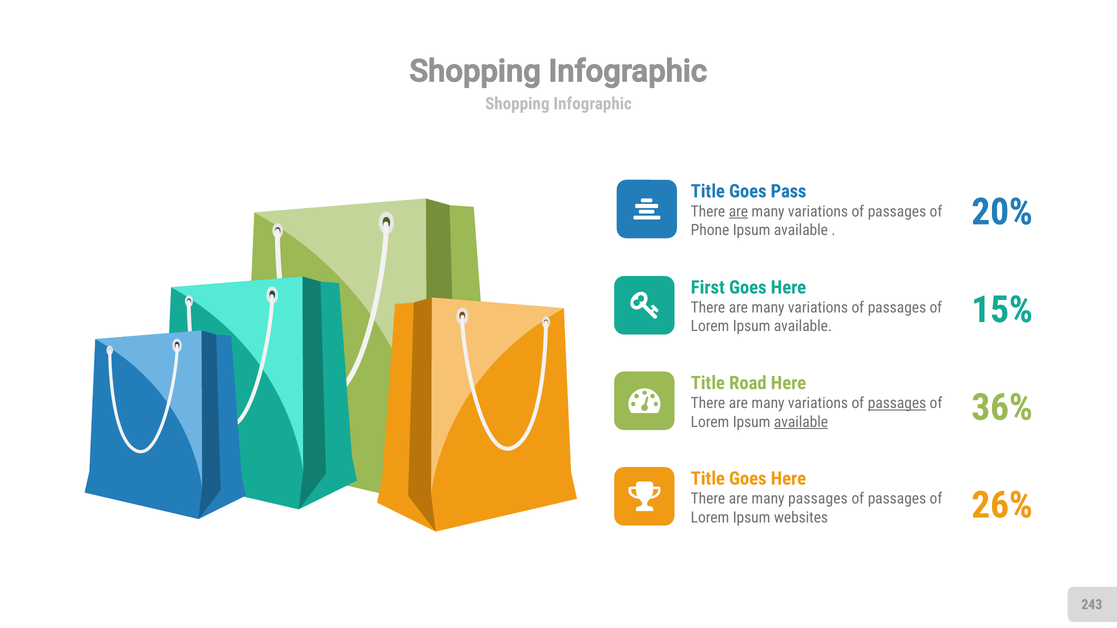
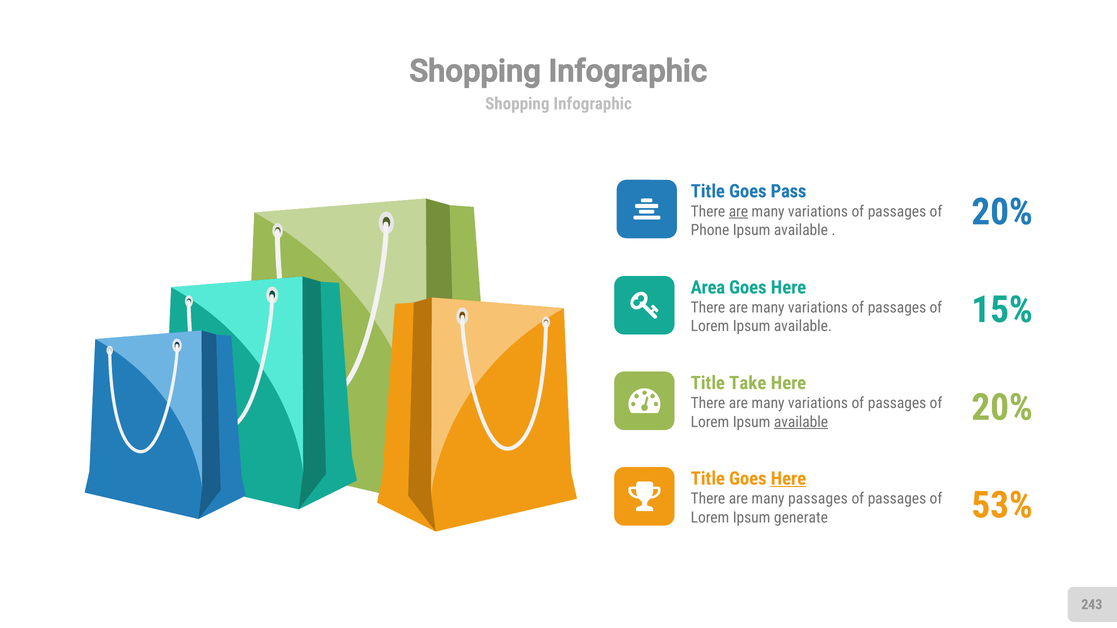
First: First -> Area
Road: Road -> Take
36% at (1002, 408): 36% -> 20%
passages at (897, 403) underline: present -> none
Here at (788, 479) underline: none -> present
26%: 26% -> 53%
websites: websites -> generate
